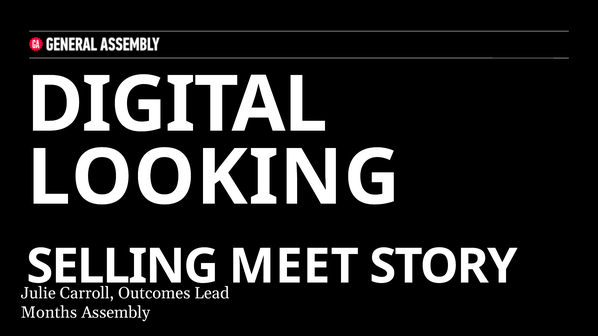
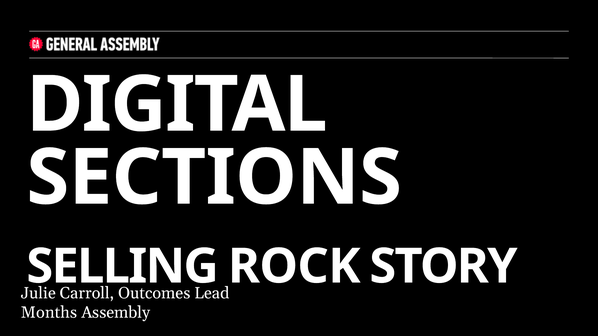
LOOKING: LOOKING -> SECTIONS
MEET: MEET -> ROCK
